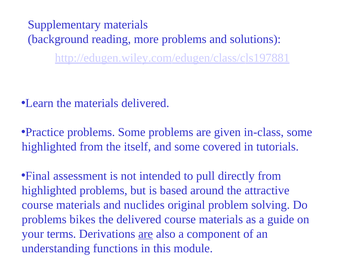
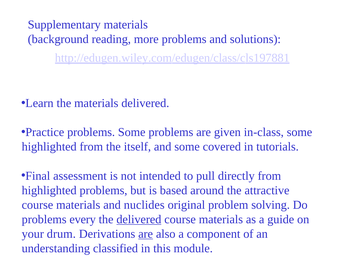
bikes: bikes -> every
delivered at (139, 219) underline: none -> present
terms: terms -> drum
functions: functions -> classified
